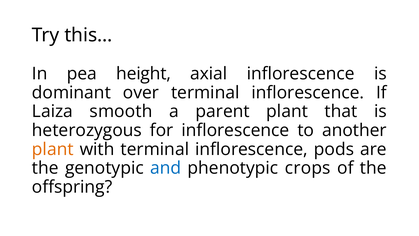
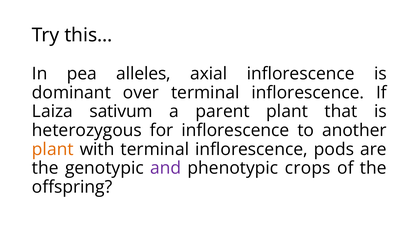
height: height -> alleles
smooth: smooth -> sativum
and colour: blue -> purple
